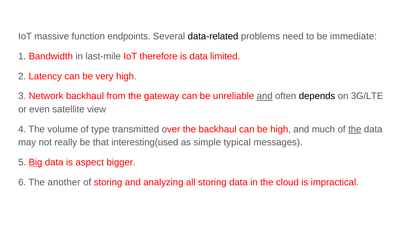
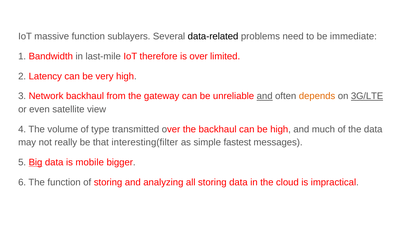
endpoints: endpoints -> sublayers
is data: data -> over
depends colour: black -> orange
3G/LTE underline: none -> present
the at (355, 129) underline: present -> none
interesting(used: interesting(used -> interesting(filter
typical: typical -> fastest
aspect: aspect -> mobile
The another: another -> function
